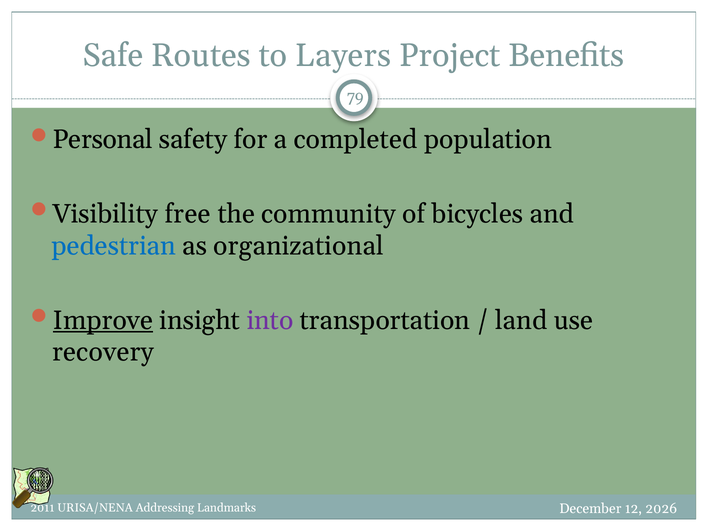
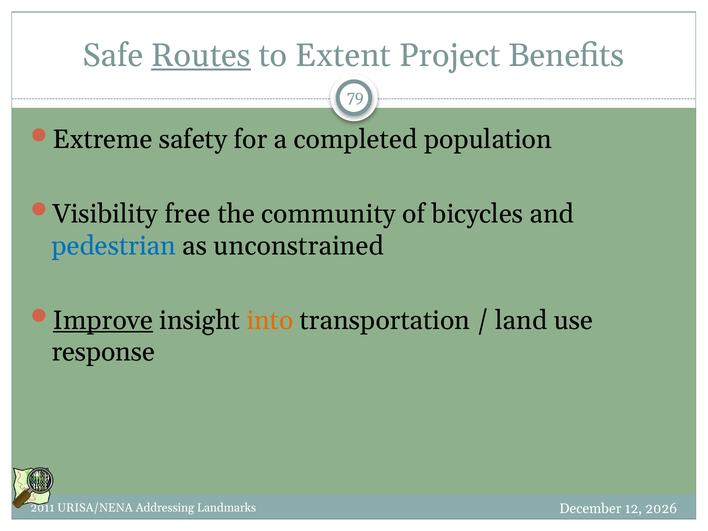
Routes underline: none -> present
Layers: Layers -> Extent
Personal: Personal -> Extreme
organizational: organizational -> unconstrained
into colour: purple -> orange
recovery: recovery -> response
